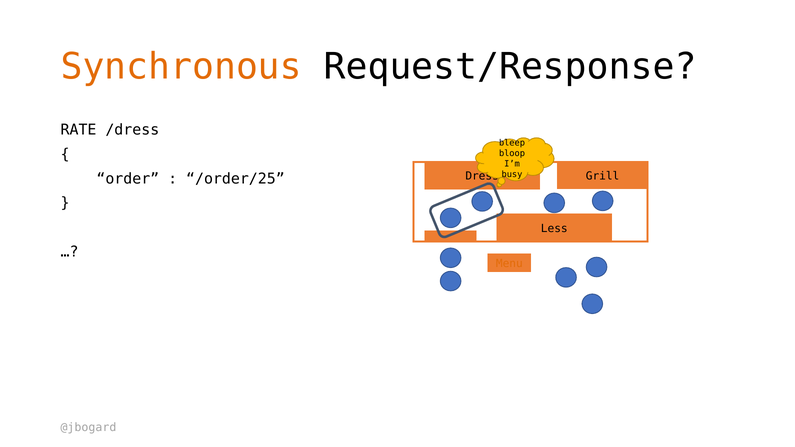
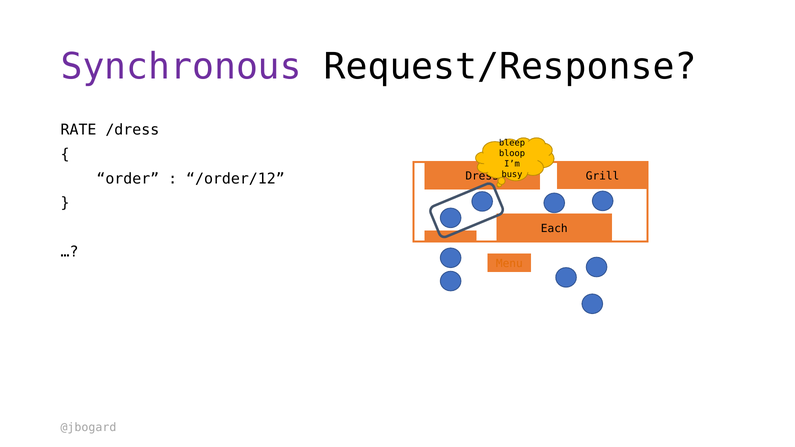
Synchronous colour: orange -> purple
/order/25: /order/25 -> /order/12
Less: Less -> Each
